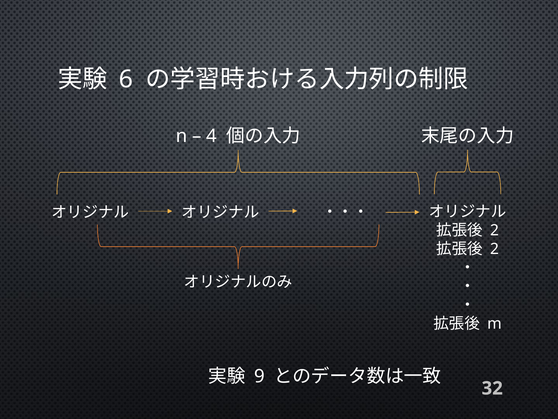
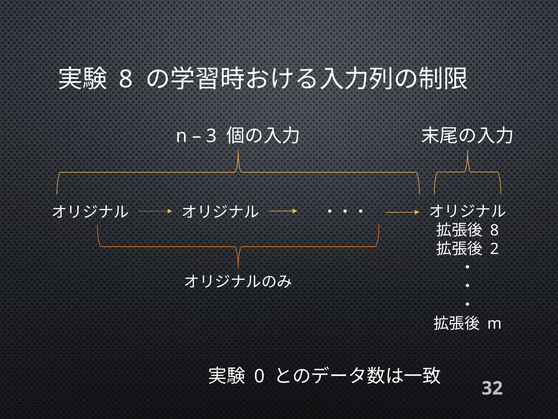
6 at (126, 79): 6 -> 8
4: 4 -> 3
2 at (494, 230): 2 -> 8
9: 9 -> 0
